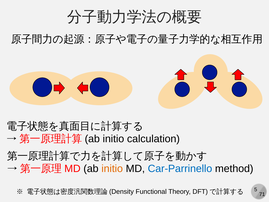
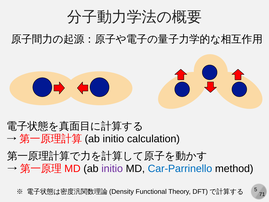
initio at (112, 168) colour: orange -> purple
